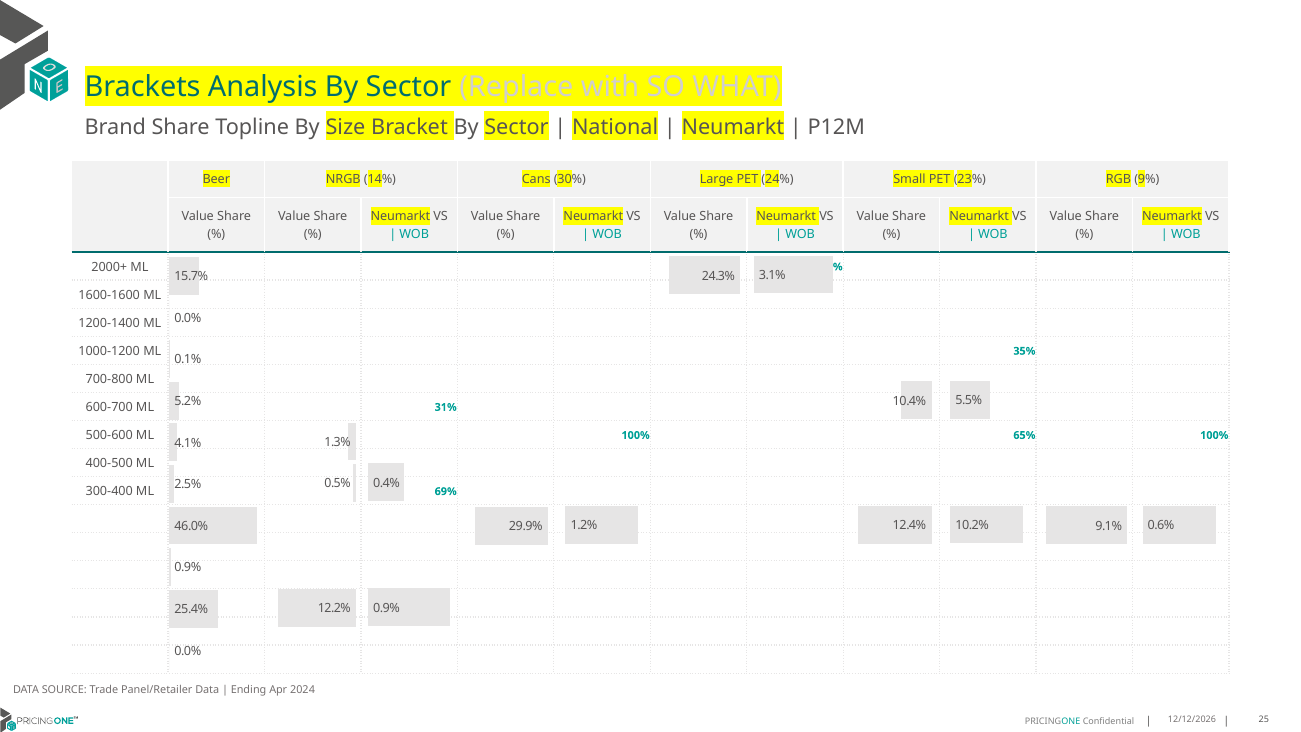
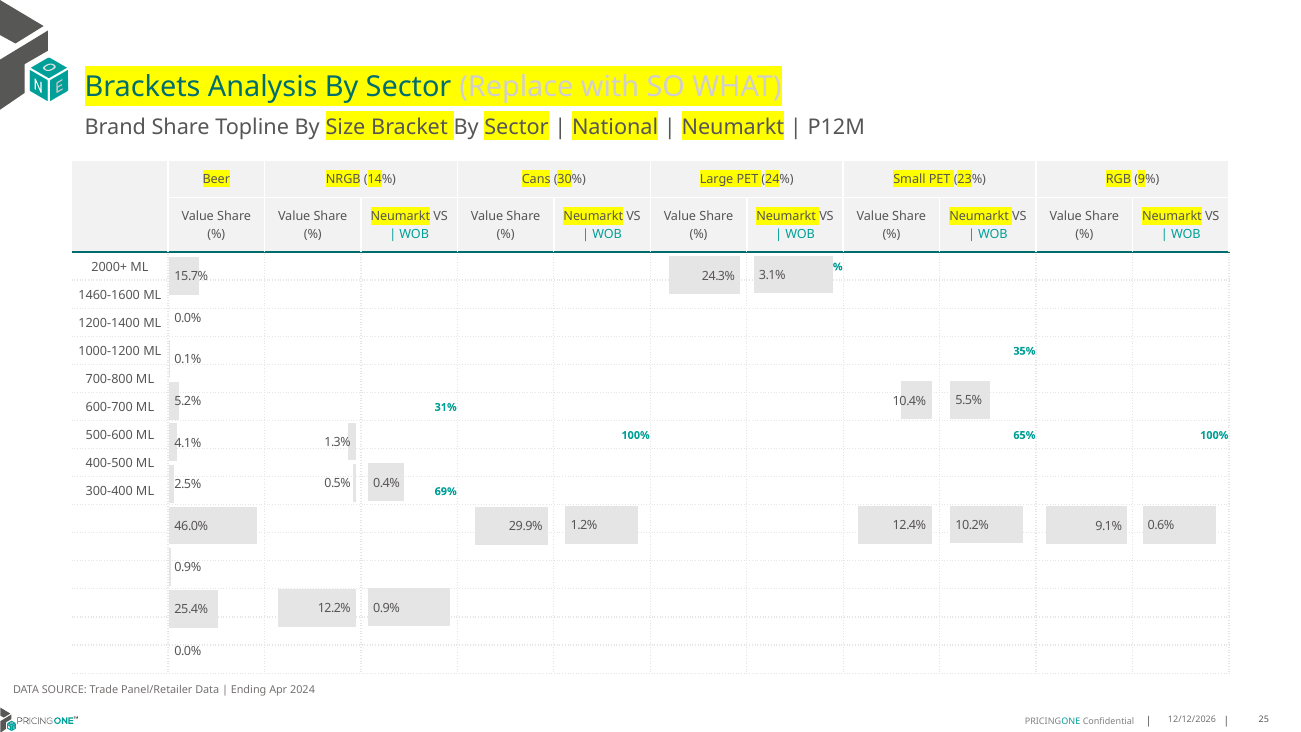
1600-1600: 1600-1600 -> 1460-1600
